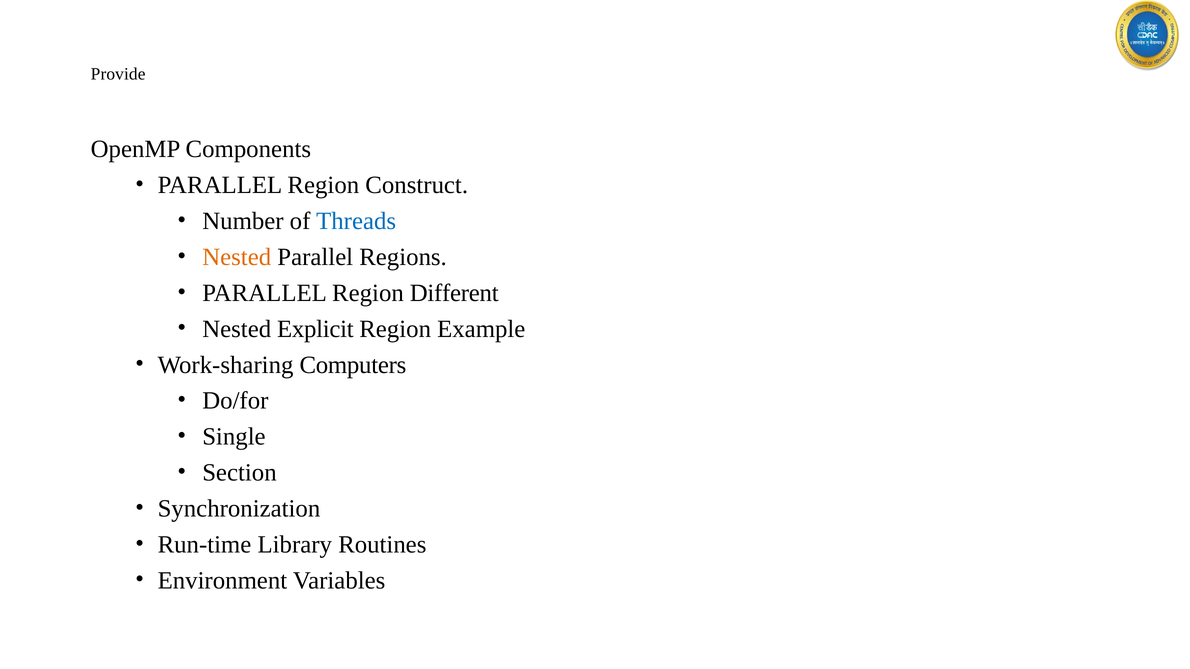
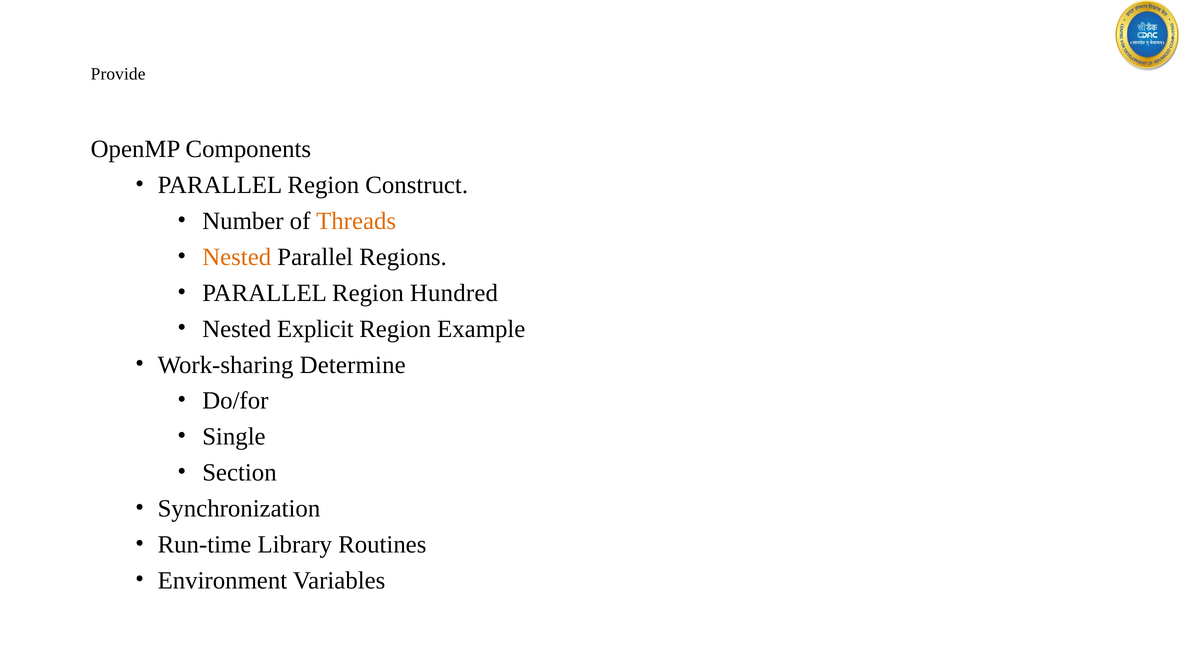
Threads colour: blue -> orange
Different: Different -> Hundred
Computers: Computers -> Determine
